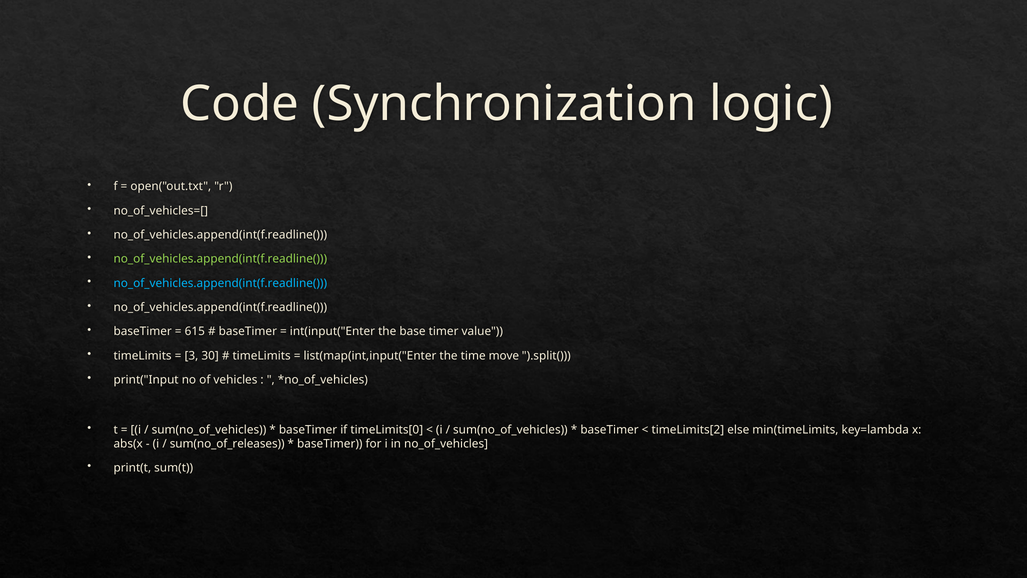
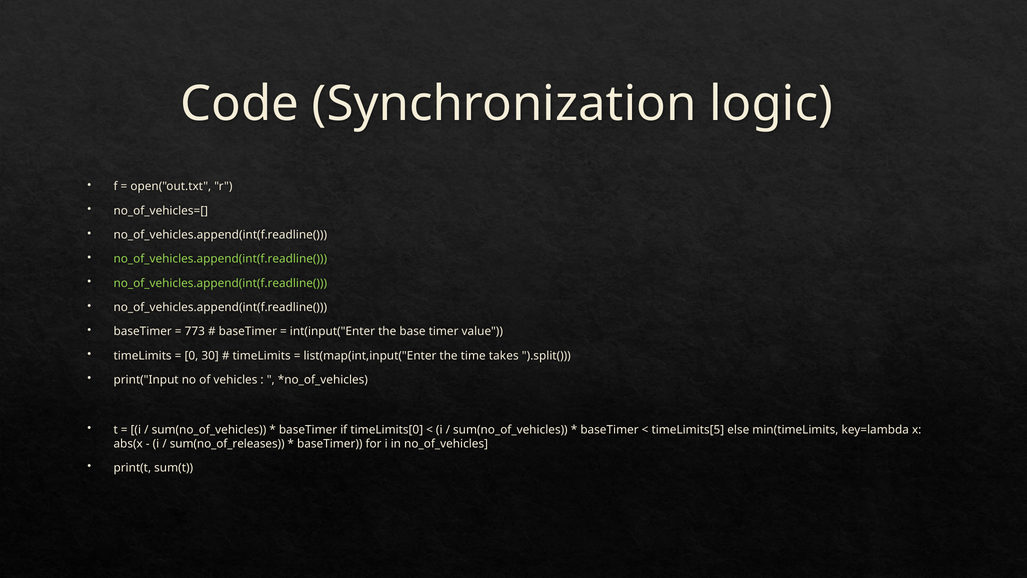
no_of_vehicles.append(int(f.readline( at (220, 283) colour: light blue -> light green
615: 615 -> 773
3: 3 -> 0
move: move -> takes
timeLimits[2: timeLimits[2 -> timeLimits[5
